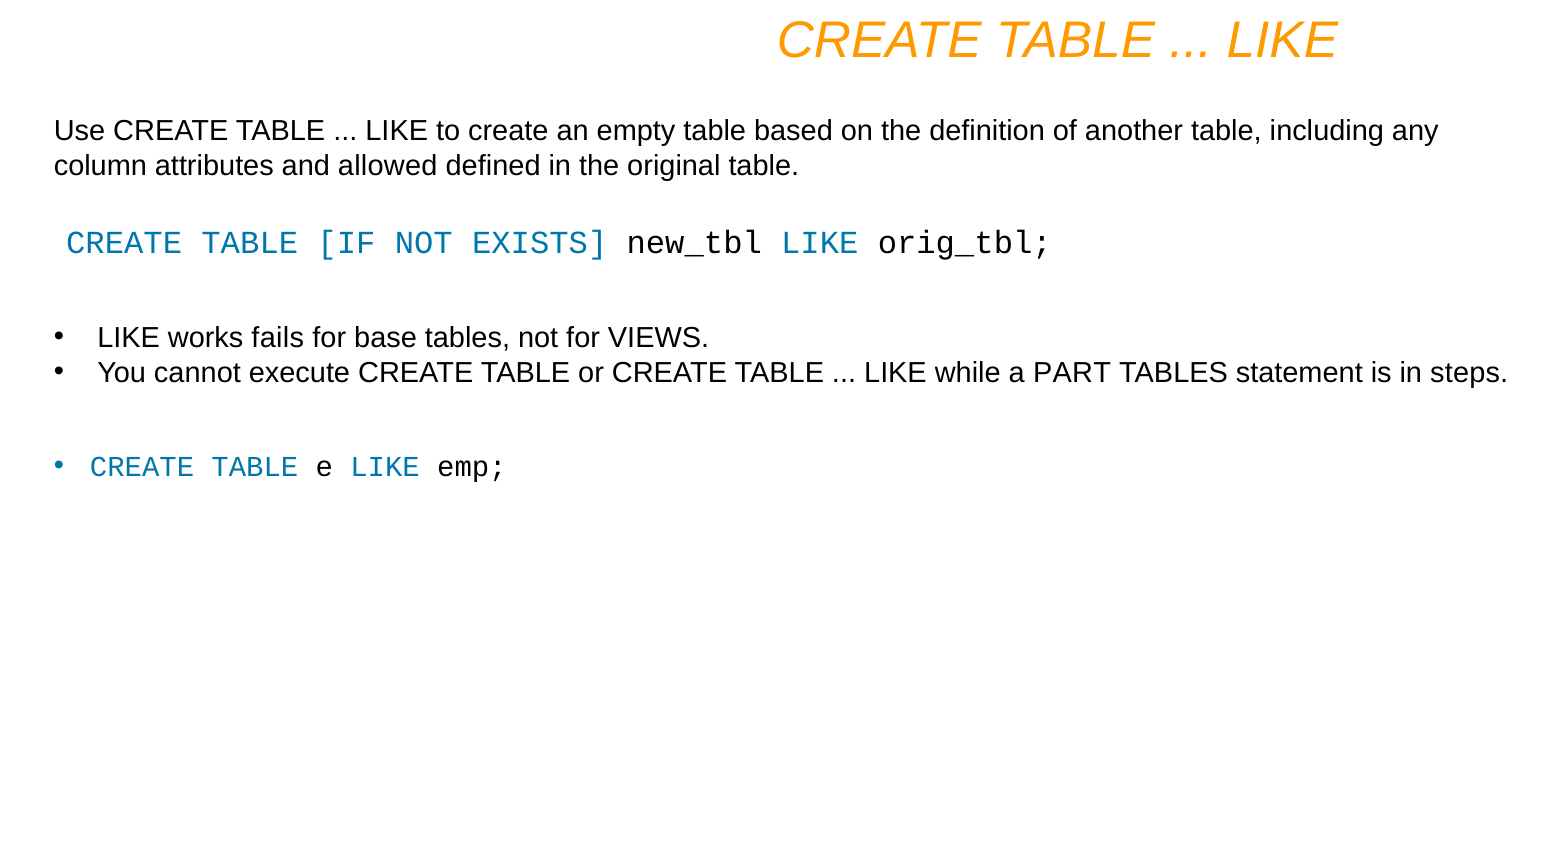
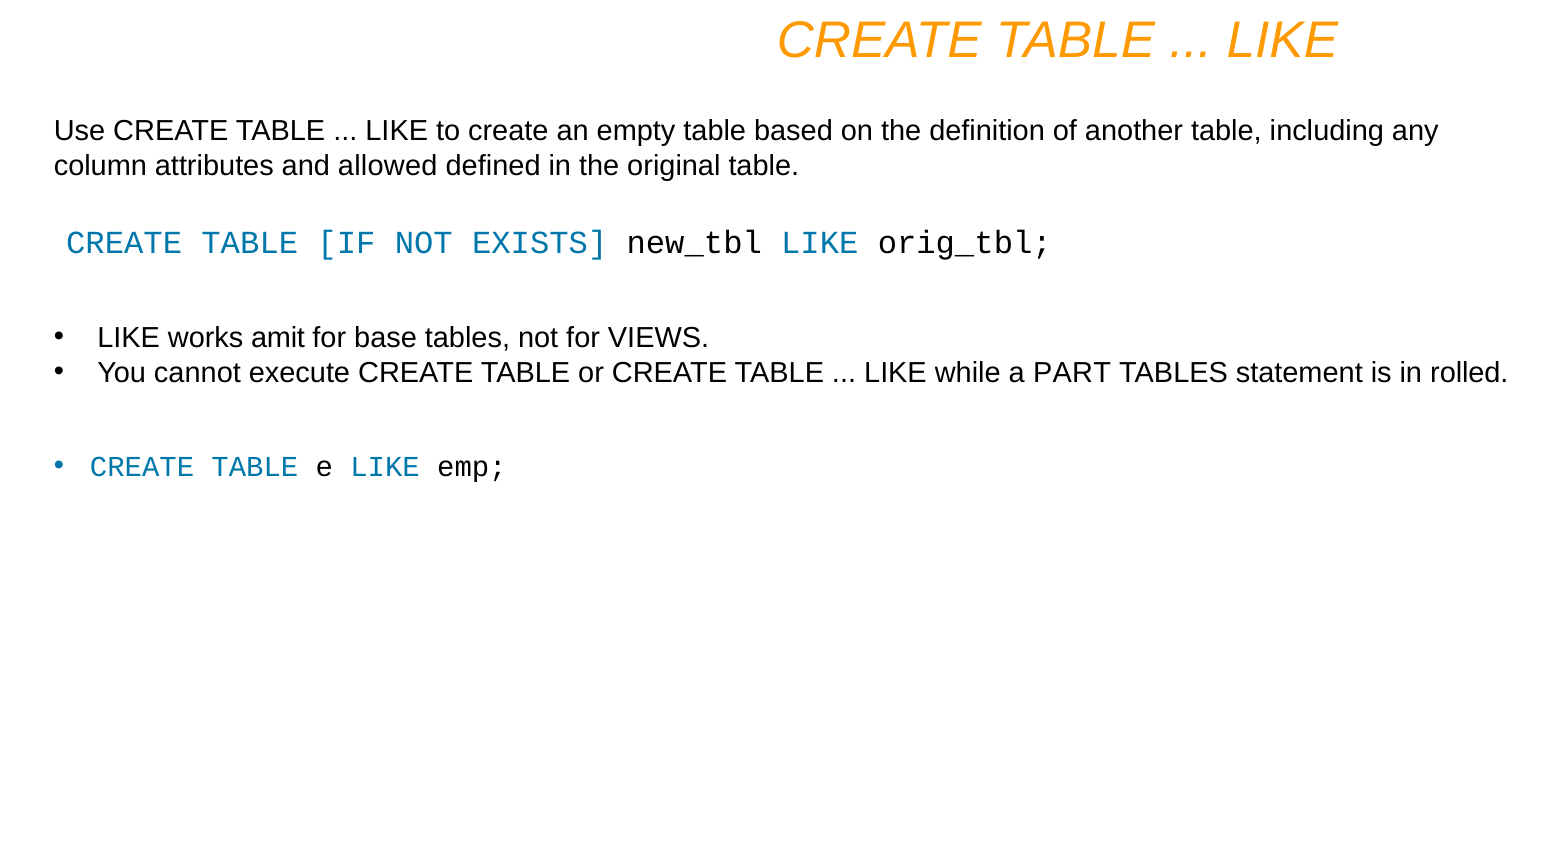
fails: fails -> amit
steps: steps -> rolled
